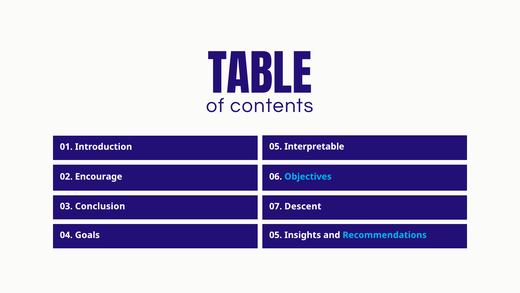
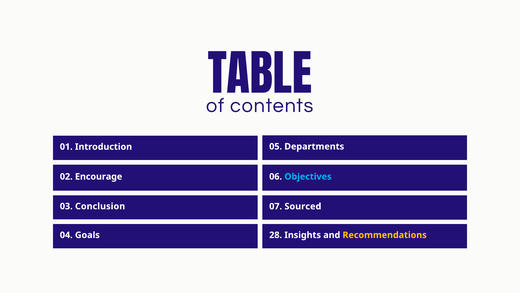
Interpretable: Interpretable -> Departments
Descent: Descent -> Sourced
Goals 05: 05 -> 28
Recommendations colour: light blue -> yellow
